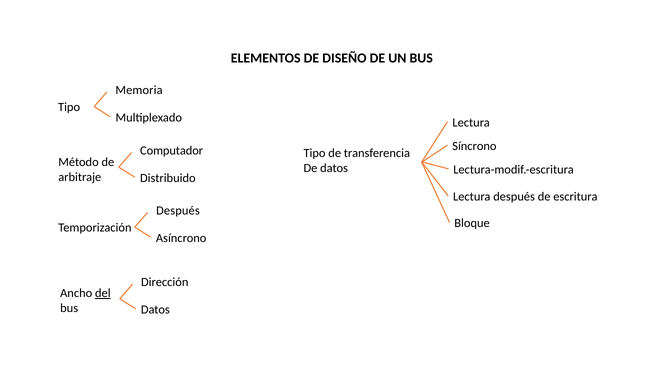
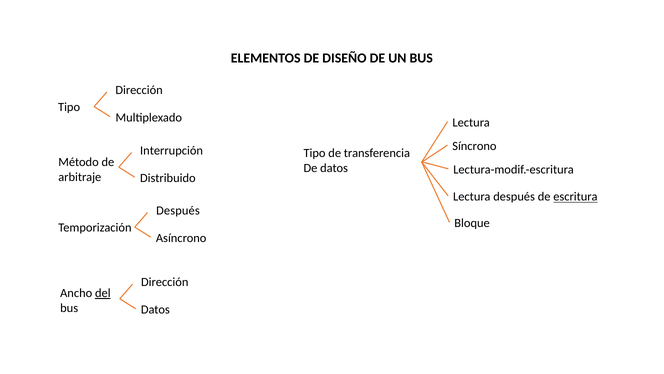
Memoria at (139, 90): Memoria -> Dirección
Computador: Computador -> Interrupción
escritura underline: none -> present
